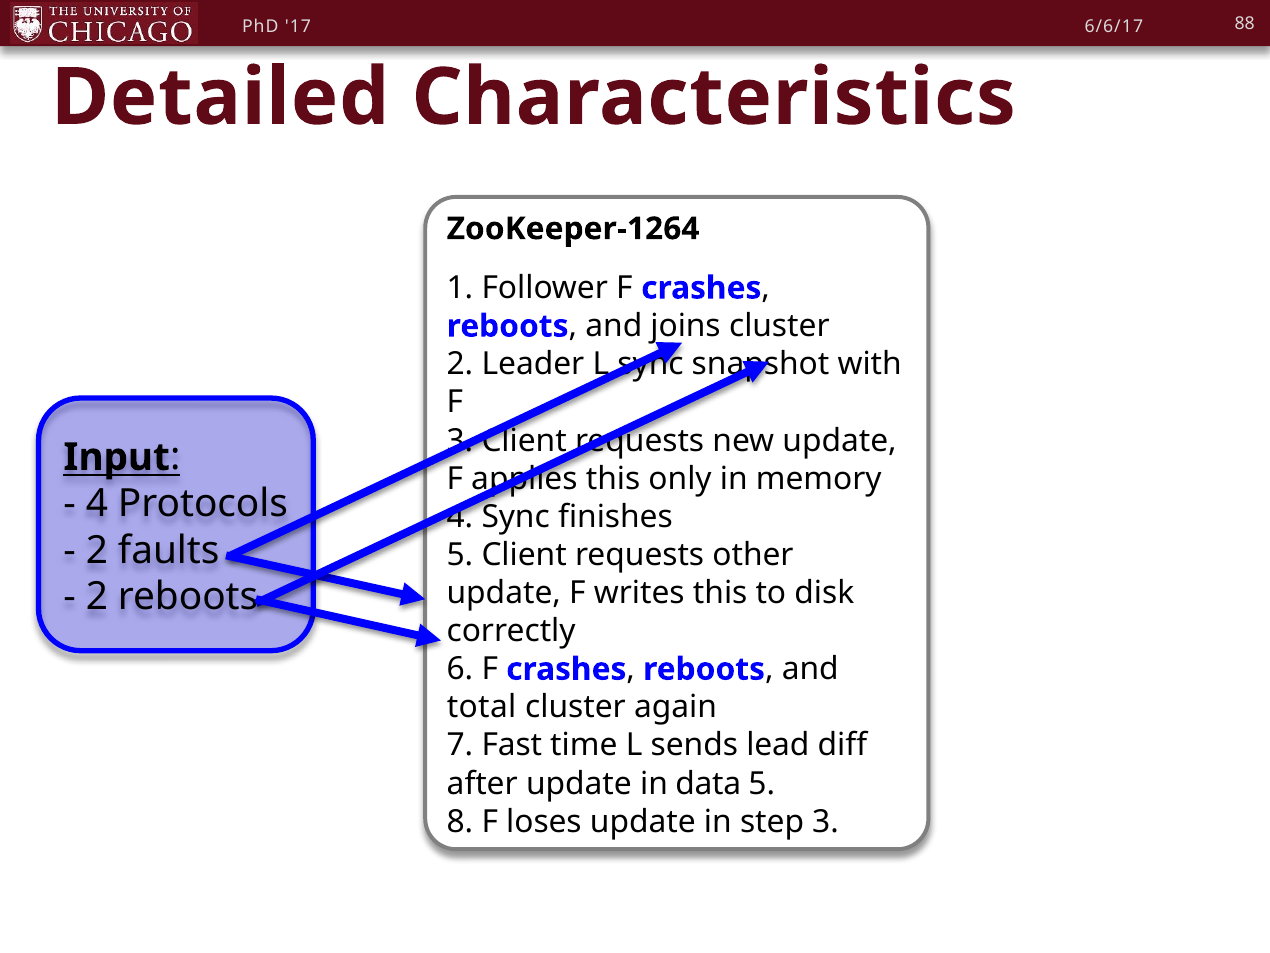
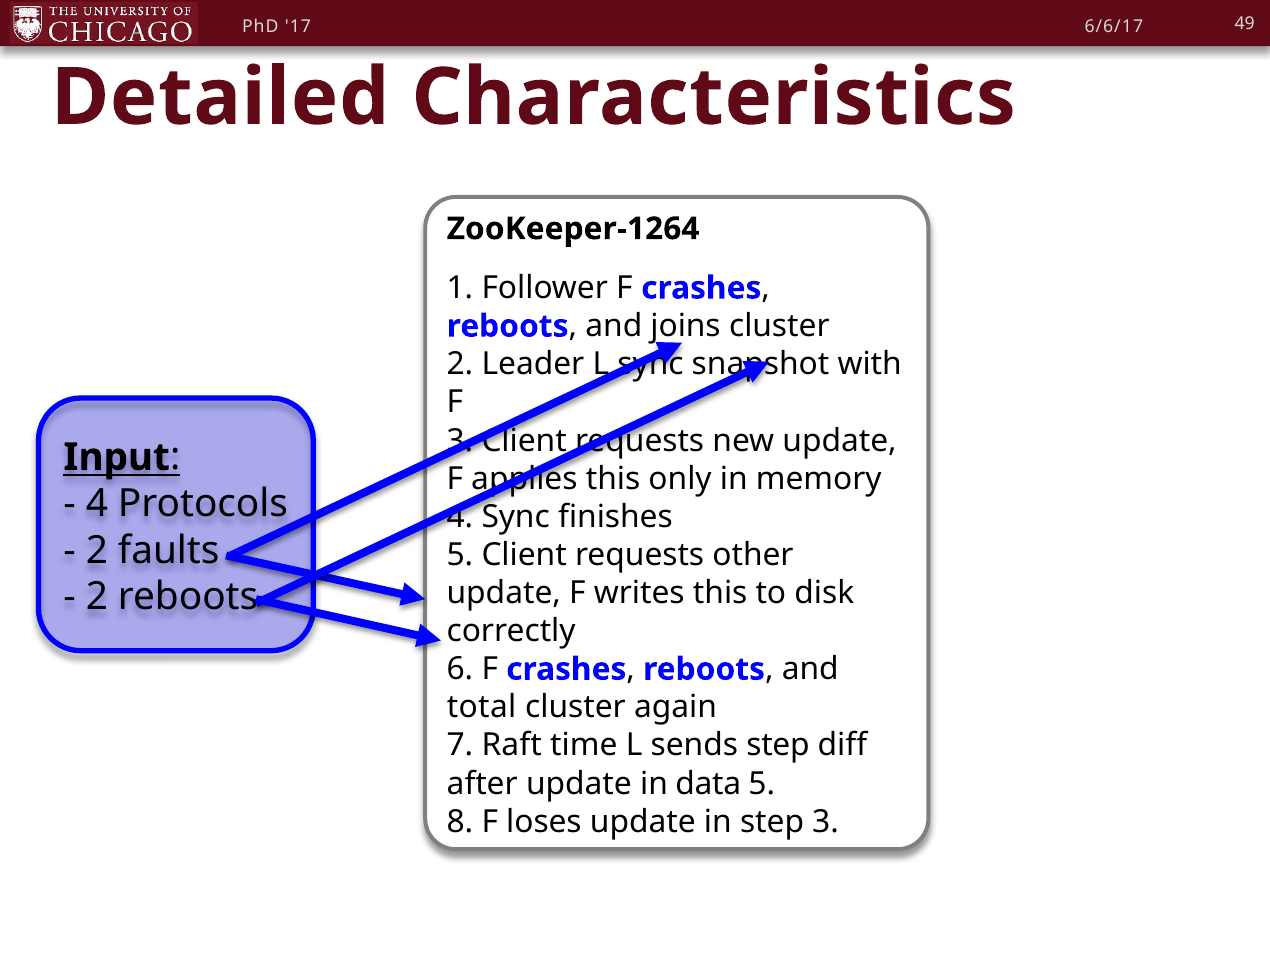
88: 88 -> 49
Fast: Fast -> Raft
sends lead: lead -> step
